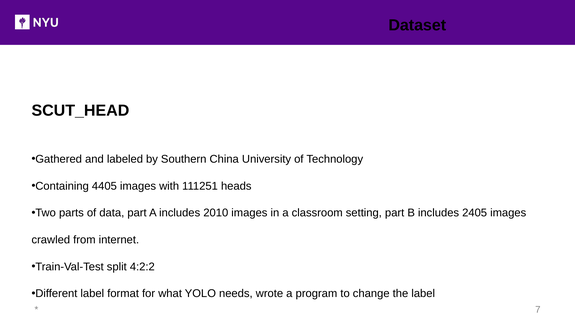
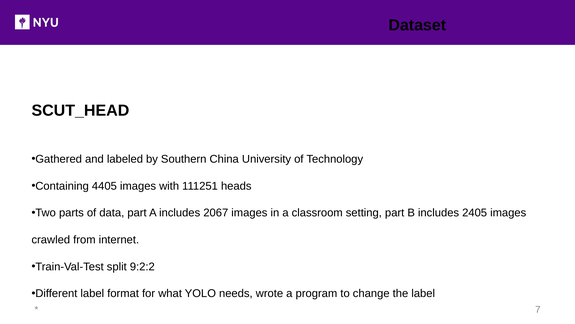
2010: 2010 -> 2067
4:2:2: 4:2:2 -> 9:2:2
